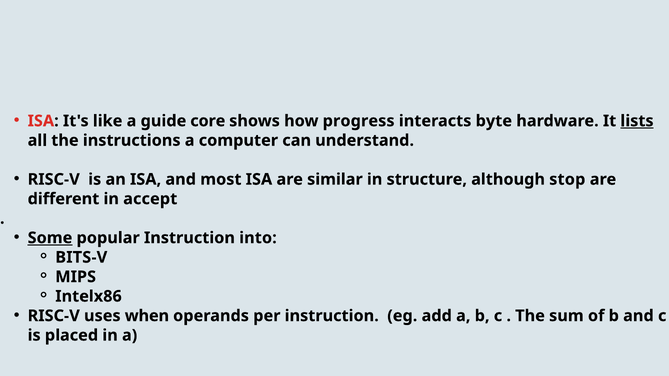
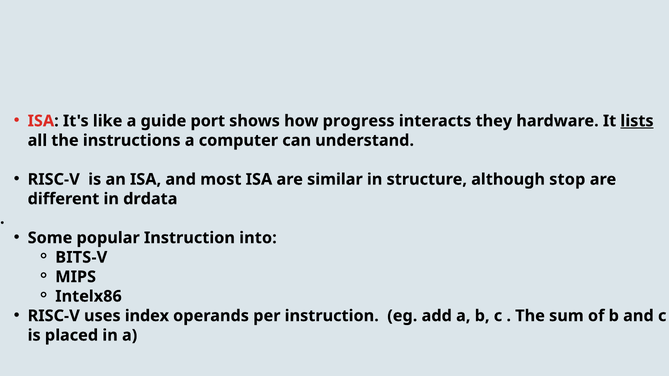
core: core -> port
byte: byte -> they
accept: accept -> drdata
Some underline: present -> none
when: when -> index
